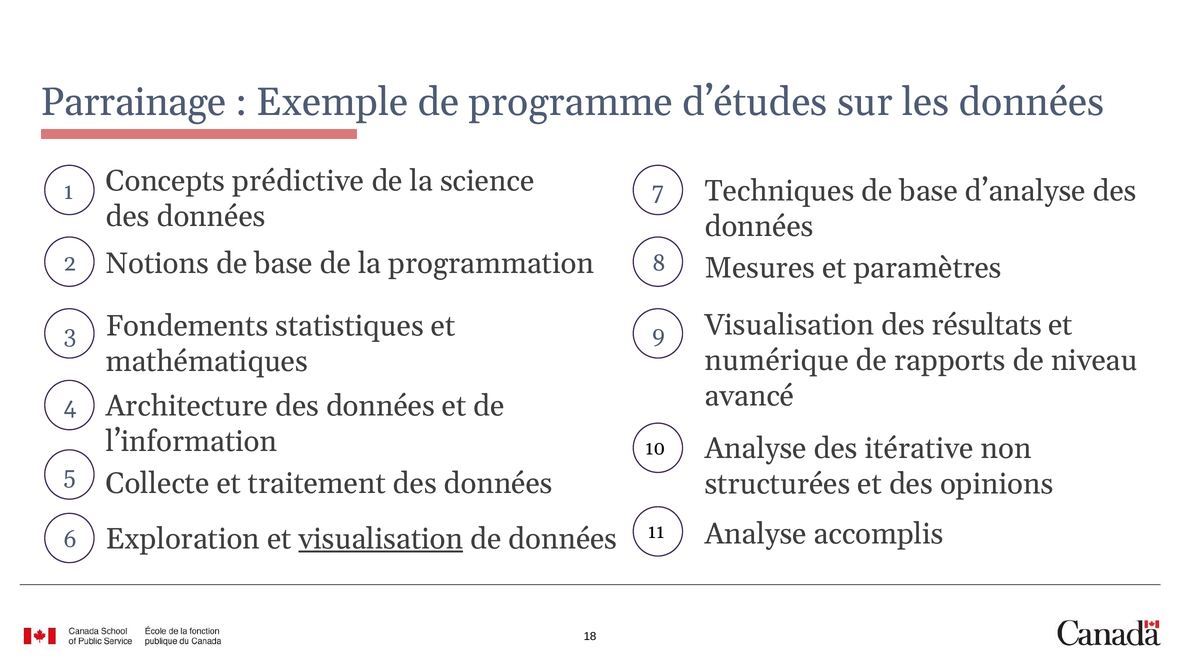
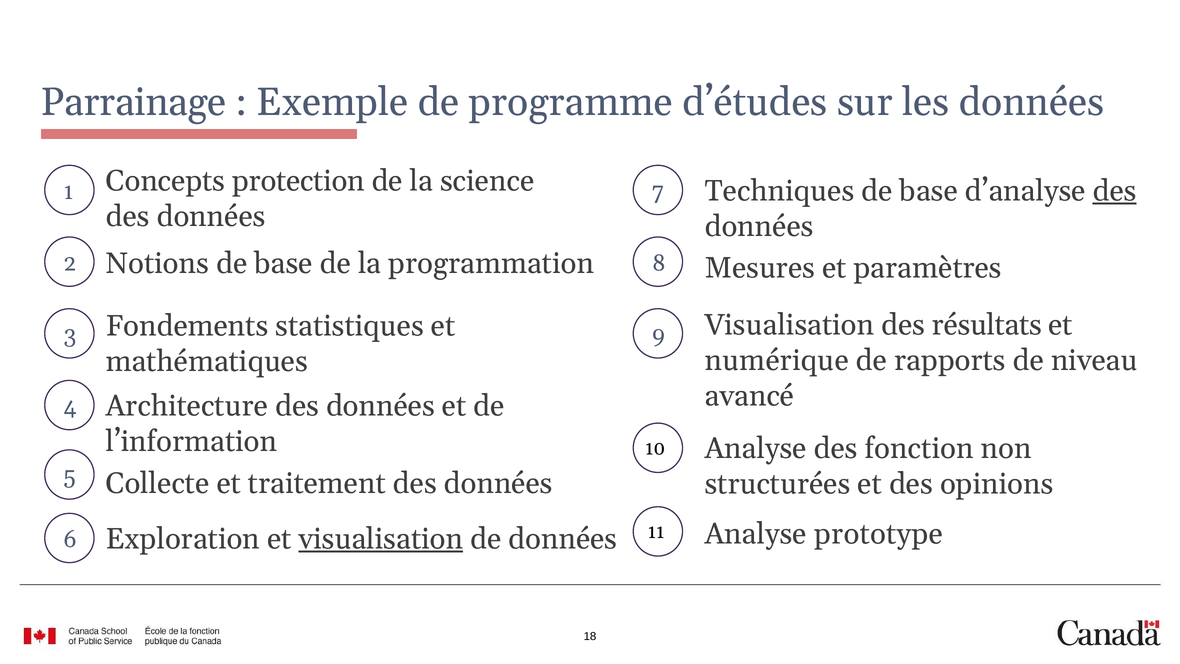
prédictive: prédictive -> protection
des at (1115, 191) underline: none -> present
itérative: itérative -> fonction
accomplis: accomplis -> prototype
